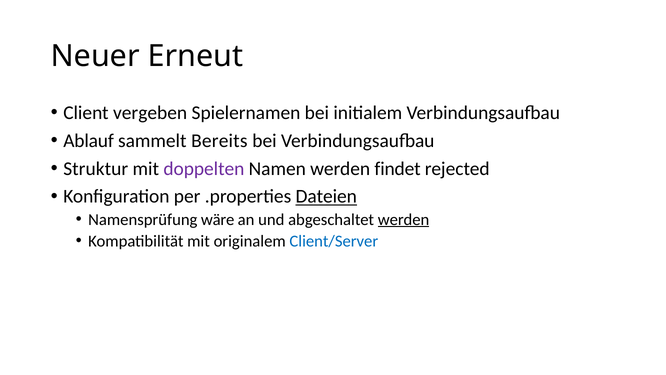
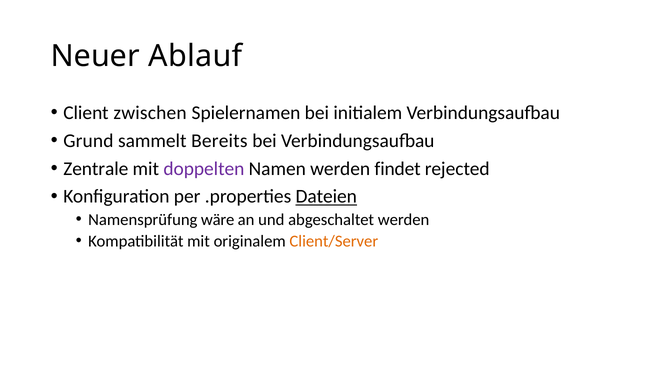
Erneut: Erneut -> Ablauf
vergeben: vergeben -> zwischen
Ablauf: Ablauf -> Grund
Struktur: Struktur -> Zentrale
werden at (404, 219) underline: present -> none
Client/Server colour: blue -> orange
